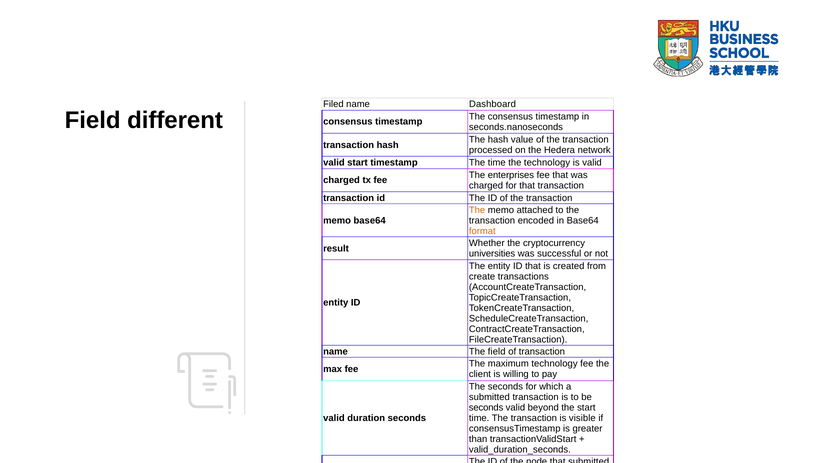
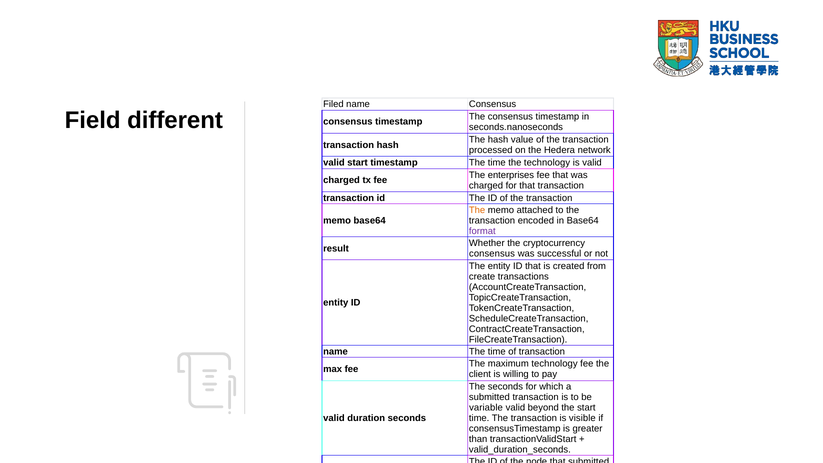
name Dashboard: Dashboard -> Consensus
format colour: orange -> purple
universities at (492, 254): universities -> consensus
name The field: field -> time
seconds at (486, 407): seconds -> variable
